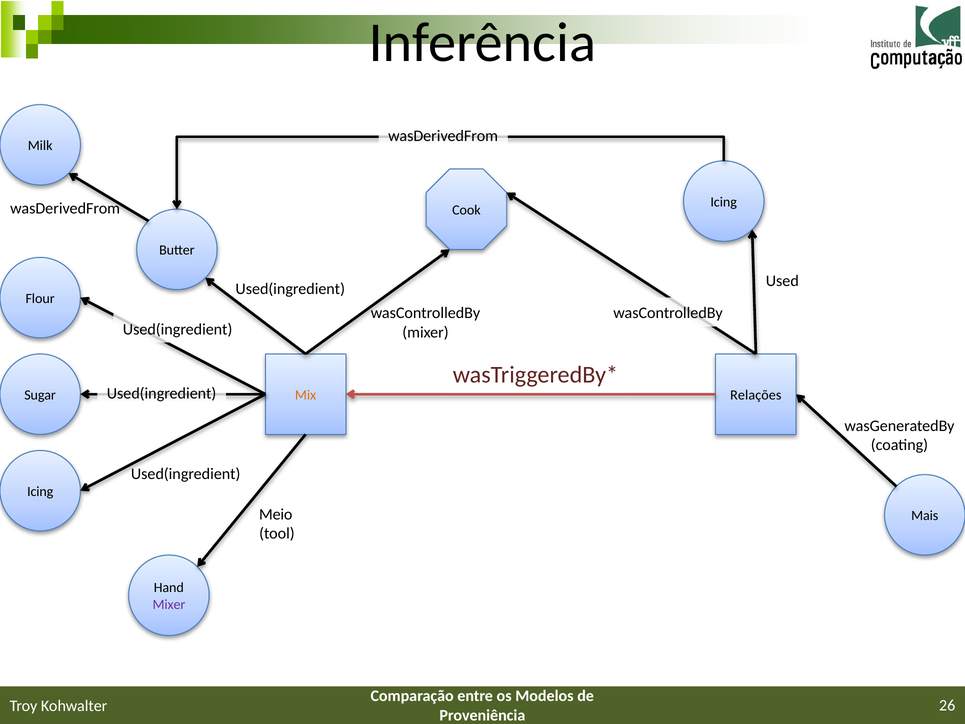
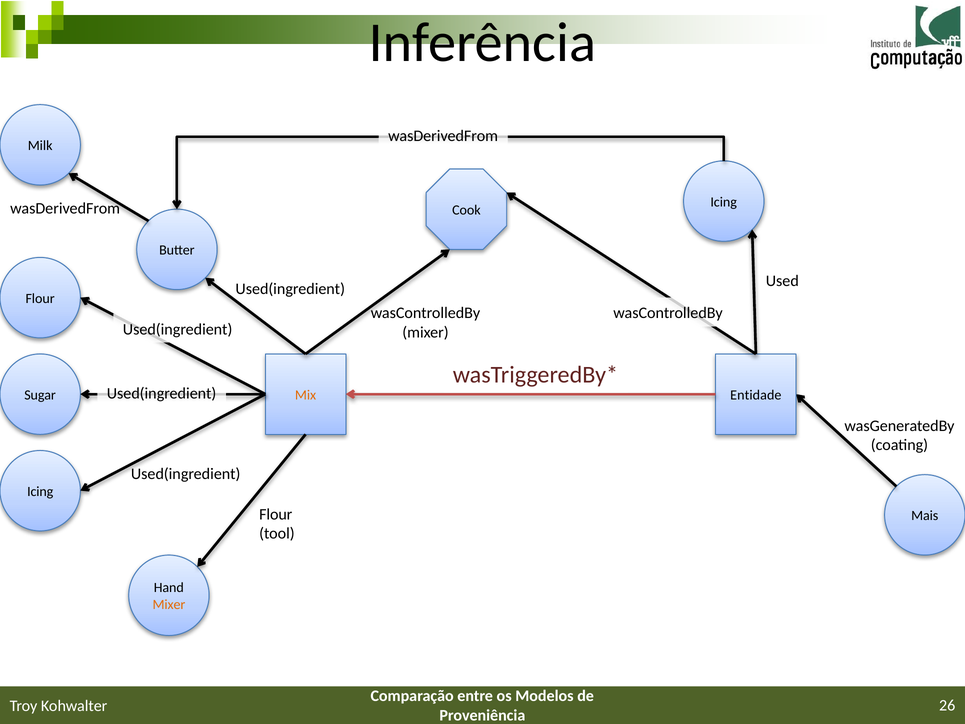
Relações: Relações -> Entidade
Meio at (276, 514): Meio -> Flour
Mixer at (169, 604) colour: purple -> orange
